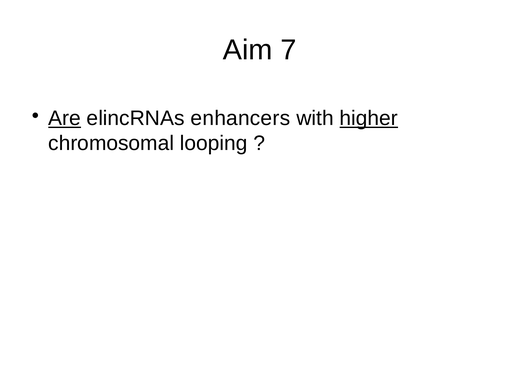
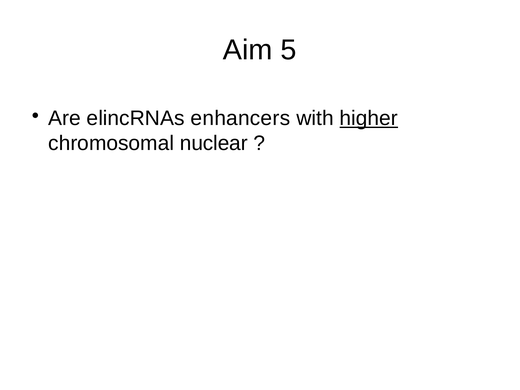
7: 7 -> 5
Are underline: present -> none
looping: looping -> nuclear
